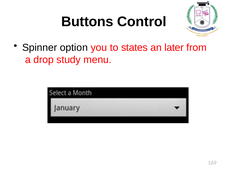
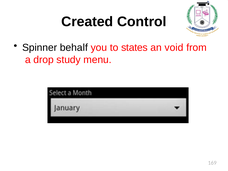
Buttons: Buttons -> Created
option: option -> behalf
later: later -> void
